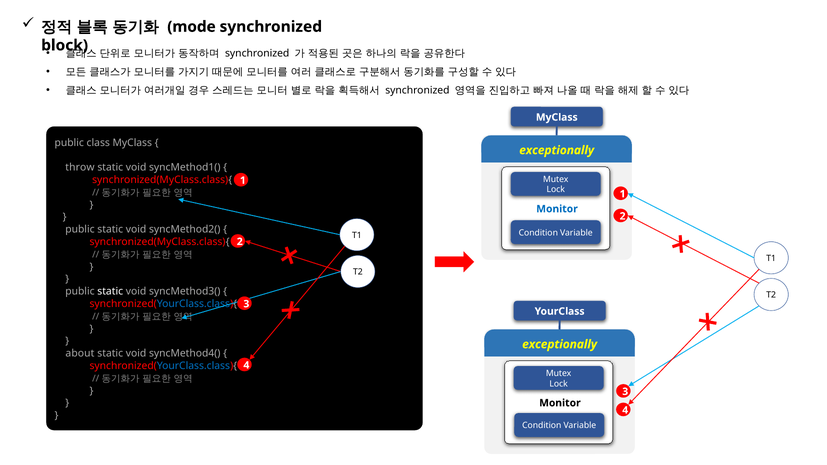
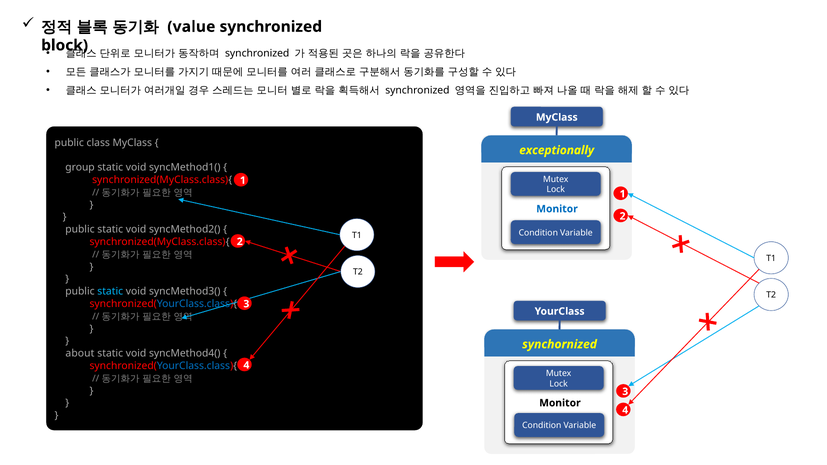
mode: mode -> value
throw: throw -> group
static at (110, 292) colour: white -> light blue
exceptionally at (560, 344): exceptionally -> synchornized
